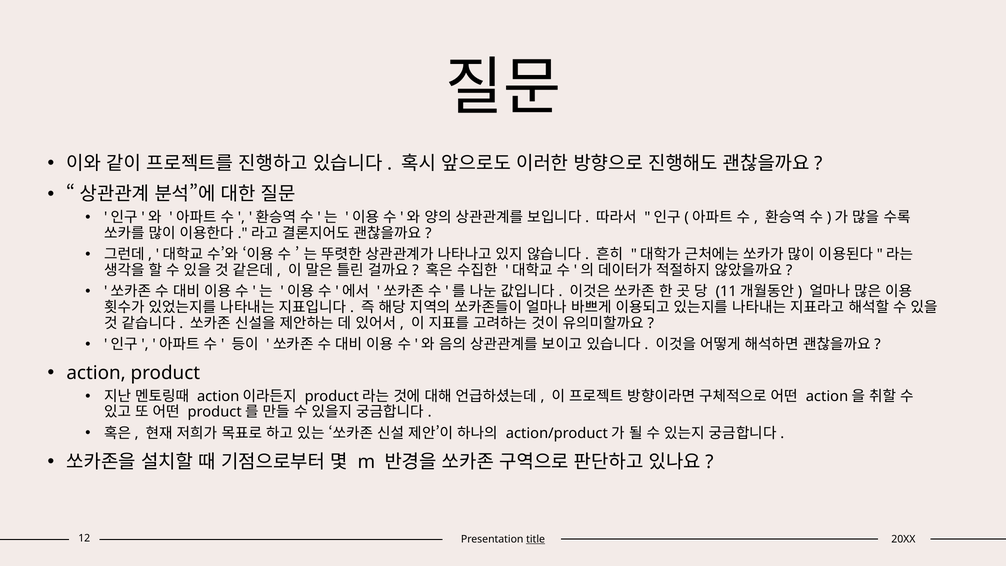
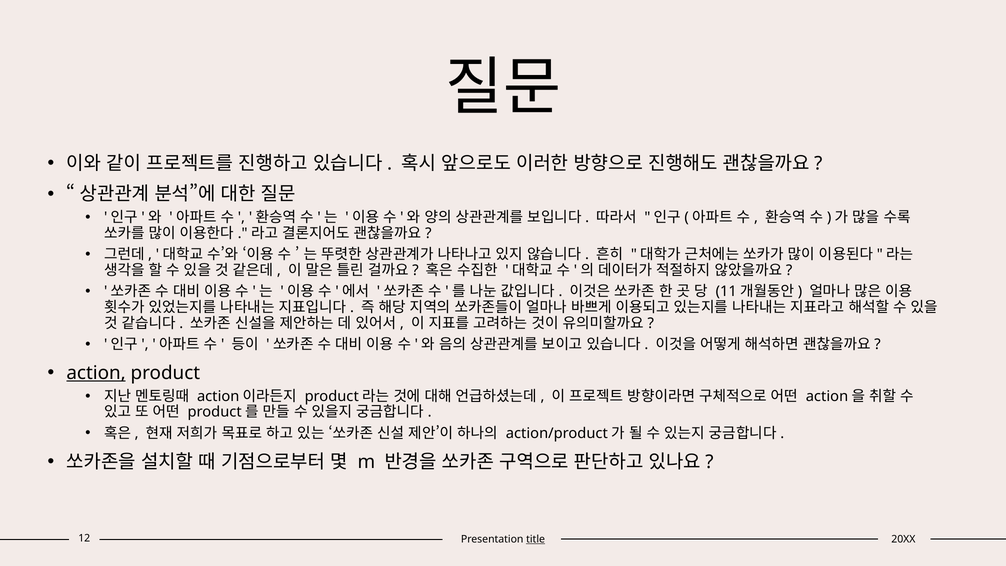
action underline: none -> present
